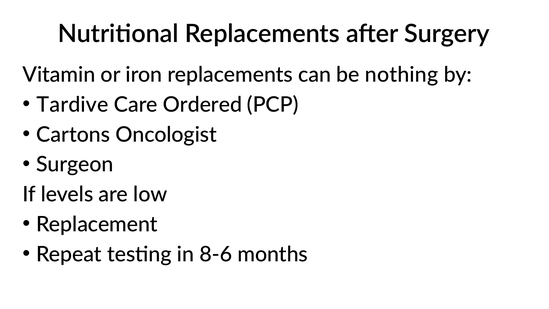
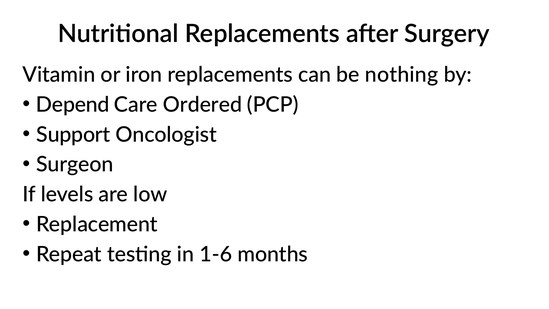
Tardive: Tardive -> Depend
Cartons: Cartons -> Support
8-6: 8-6 -> 1-6
